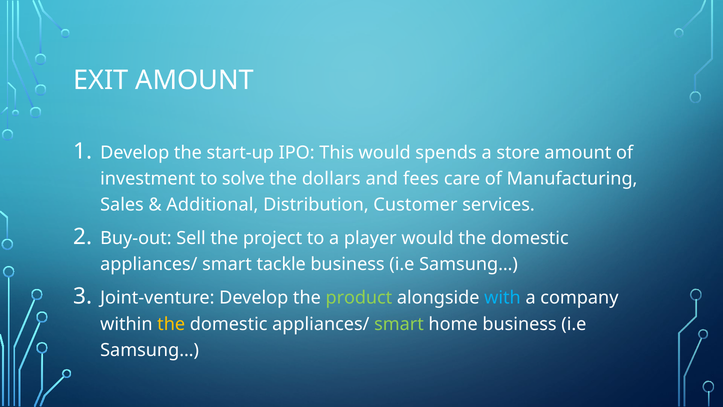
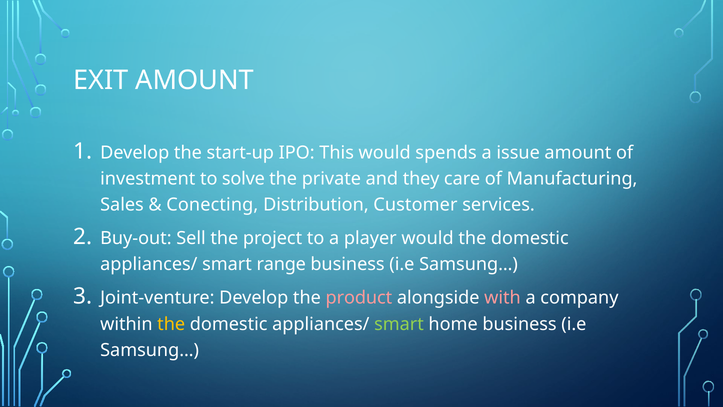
store: store -> issue
dollars: dollars -> private
fees: fees -> they
Additional: Additional -> Conecting
tackle: tackle -> range
product colour: light green -> pink
with colour: light blue -> pink
